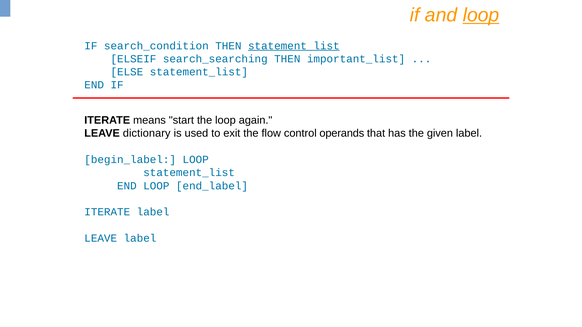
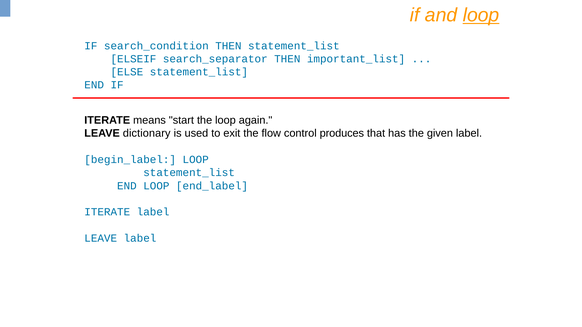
statement_list at (294, 46) underline: present -> none
search_searching: search_searching -> search_separator
operands: operands -> produces
